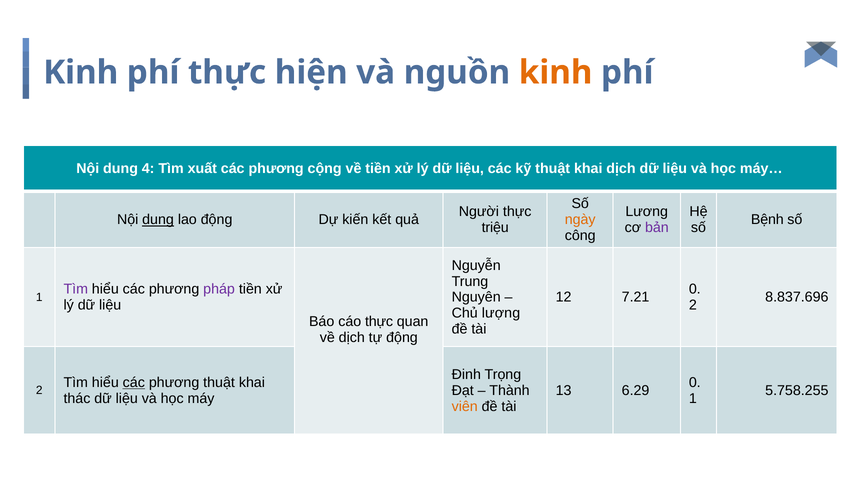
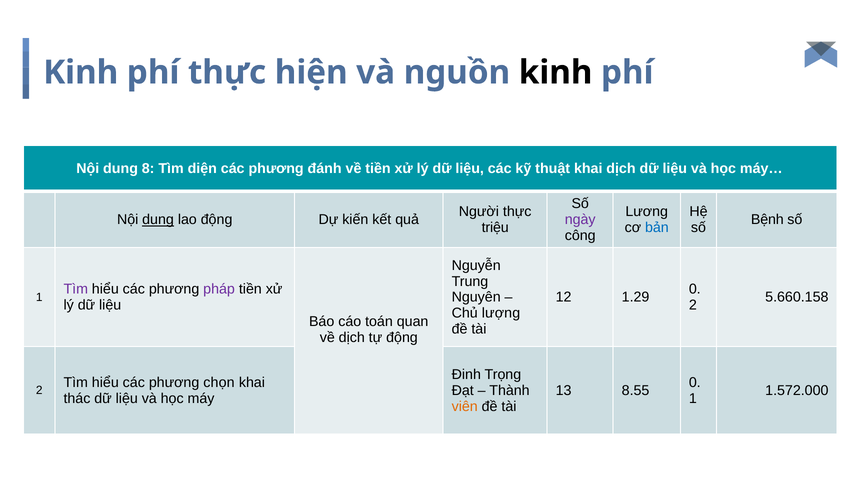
kinh at (556, 72) colour: orange -> black
4: 4 -> 8
xuất: xuất -> diện
cộng: cộng -> đánh
ngày colour: orange -> purple
bản colour: purple -> blue
7.21: 7.21 -> 1.29
8.837.696: 8.837.696 -> 5.660.158
cáo thực: thực -> toán
các at (134, 383) underline: present -> none
phương thuật: thuật -> chọn
6.29: 6.29 -> 8.55
5.758.255: 5.758.255 -> 1.572.000
